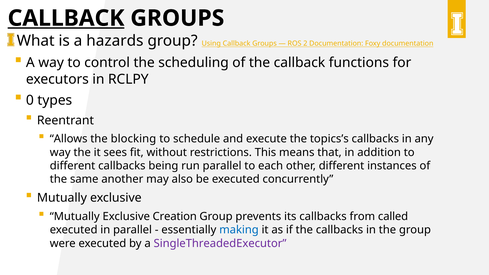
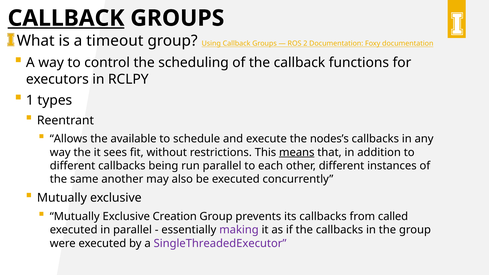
hazards: hazards -> timeout
0: 0 -> 1
blocking: blocking -> available
topics’s: topics’s -> nodes’s
means underline: none -> present
making colour: blue -> purple
